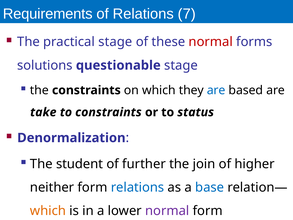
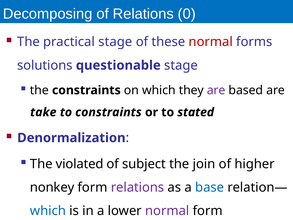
Requirements: Requirements -> Decomposing
7: 7 -> 0
are at (216, 90) colour: blue -> purple
status: status -> stated
student: student -> violated
further: further -> subject
neither: neither -> nonkey
relations at (138, 187) colour: blue -> purple
which at (48, 211) colour: orange -> blue
